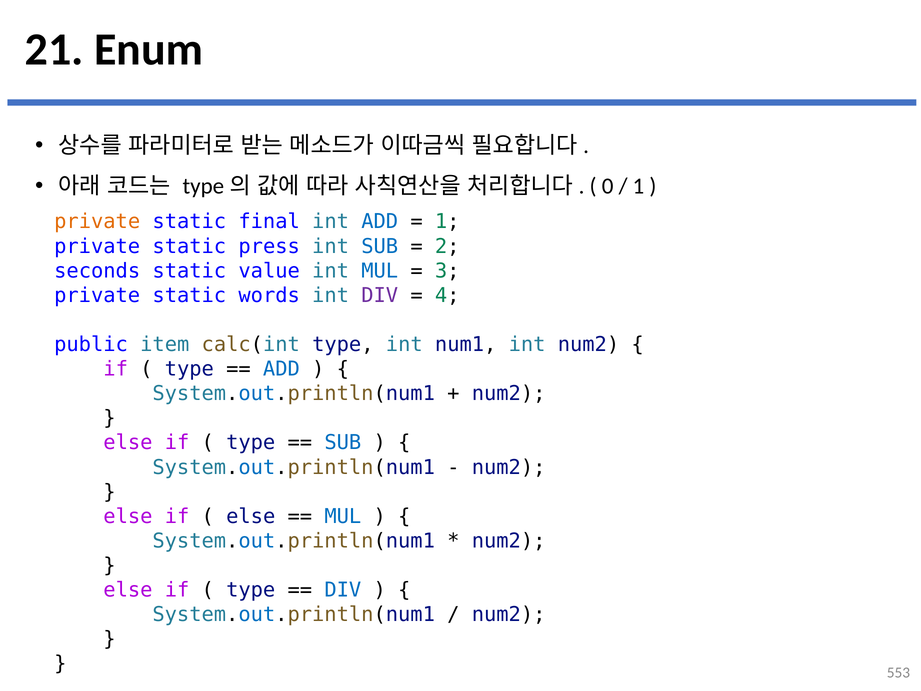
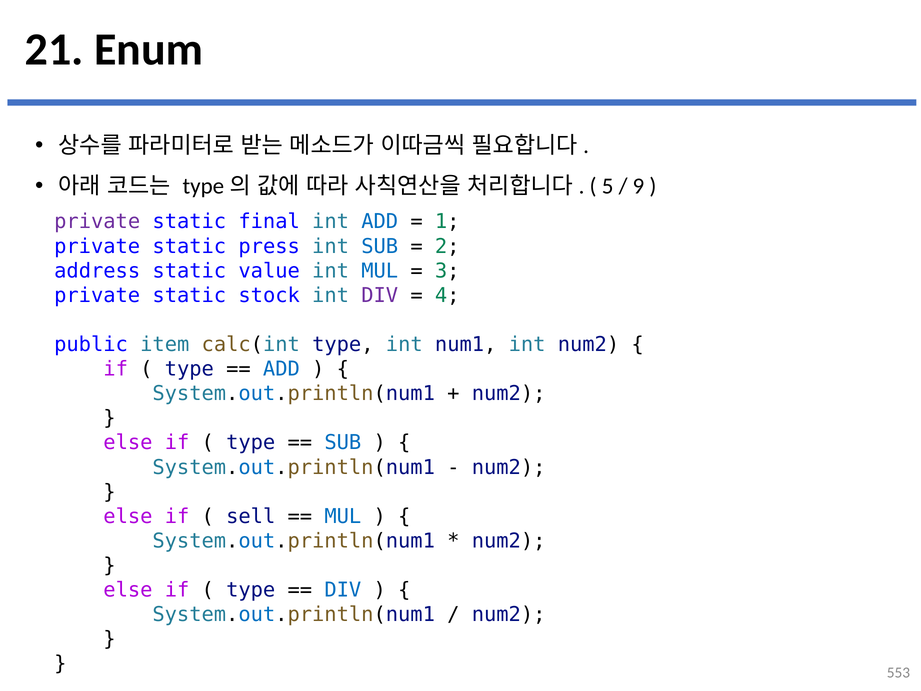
0: 0 -> 5
1 at (638, 186): 1 -> 9
private at (97, 222) colour: orange -> purple
seconds: seconds -> address
words: words -> stock
else at (251, 516): else -> sell
